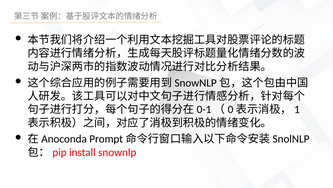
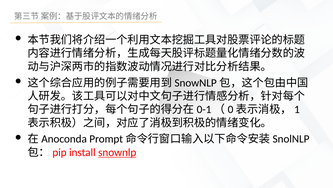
snownlp underline: none -> present
